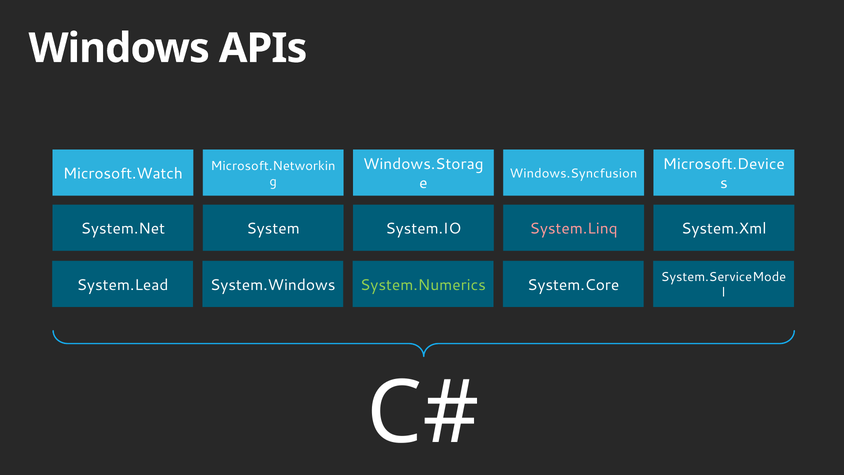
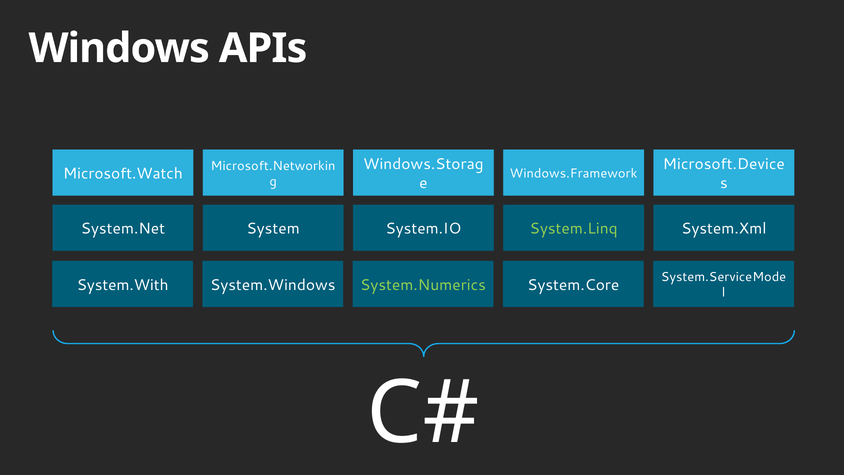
Windows.Syncfusion: Windows.Syncfusion -> Windows.Framework
System.Linq colour: pink -> light green
System.Lead: System.Lead -> System.With
